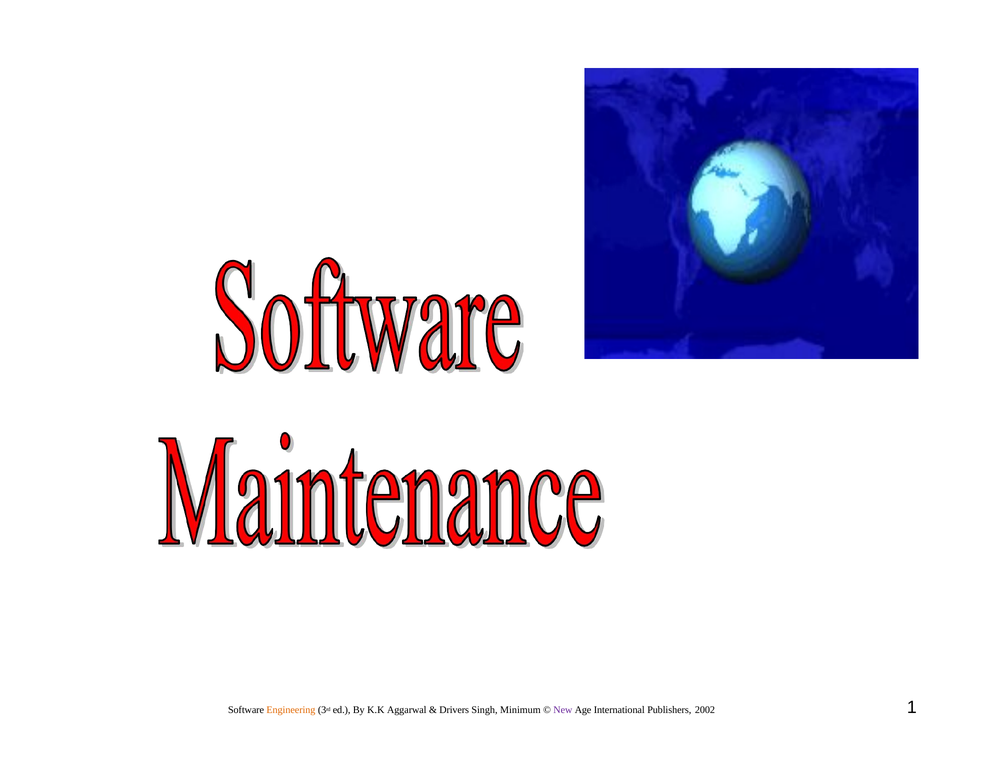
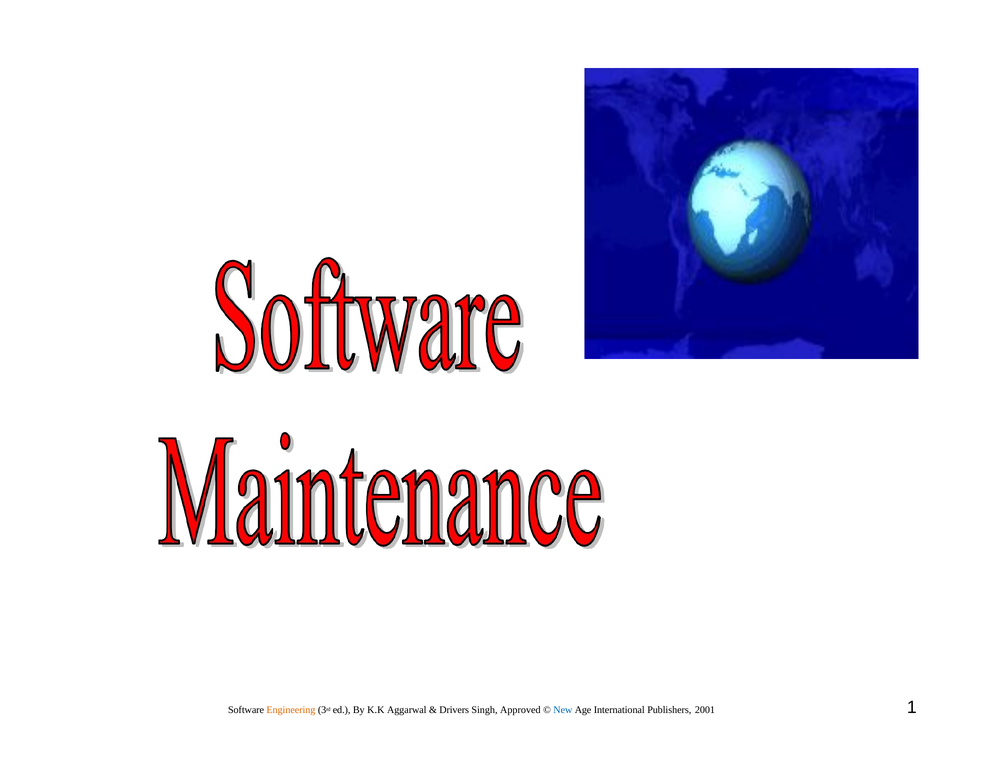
Minimum: Minimum -> Approved
New colour: purple -> blue
2002: 2002 -> 2001
